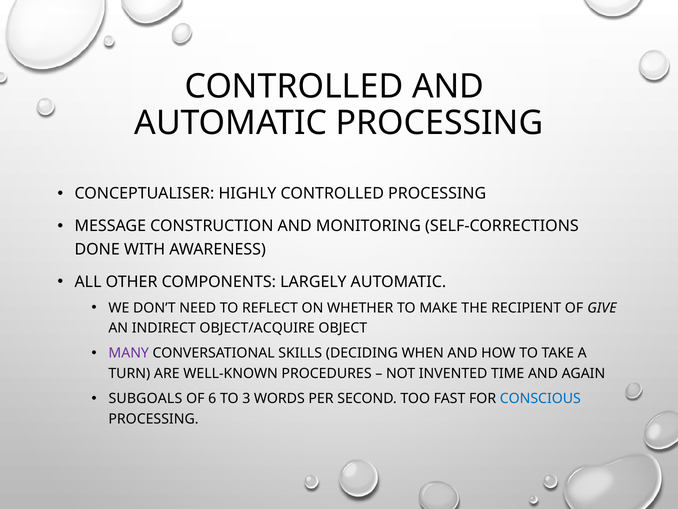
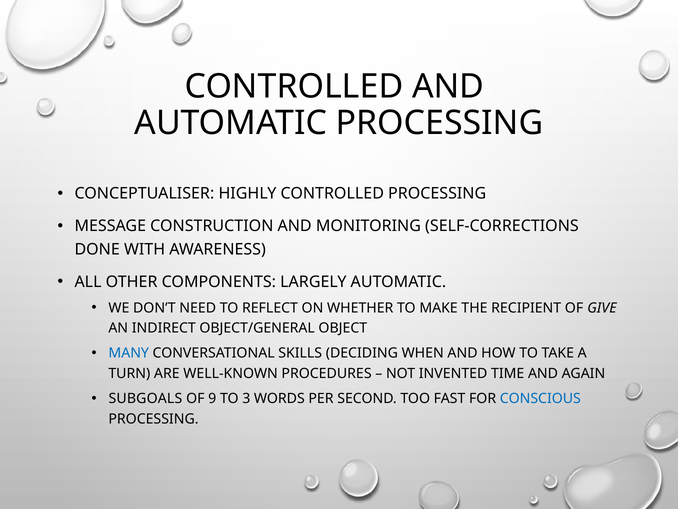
OBJECT/ACQUIRE: OBJECT/ACQUIRE -> OBJECT/GENERAL
MANY colour: purple -> blue
6: 6 -> 9
